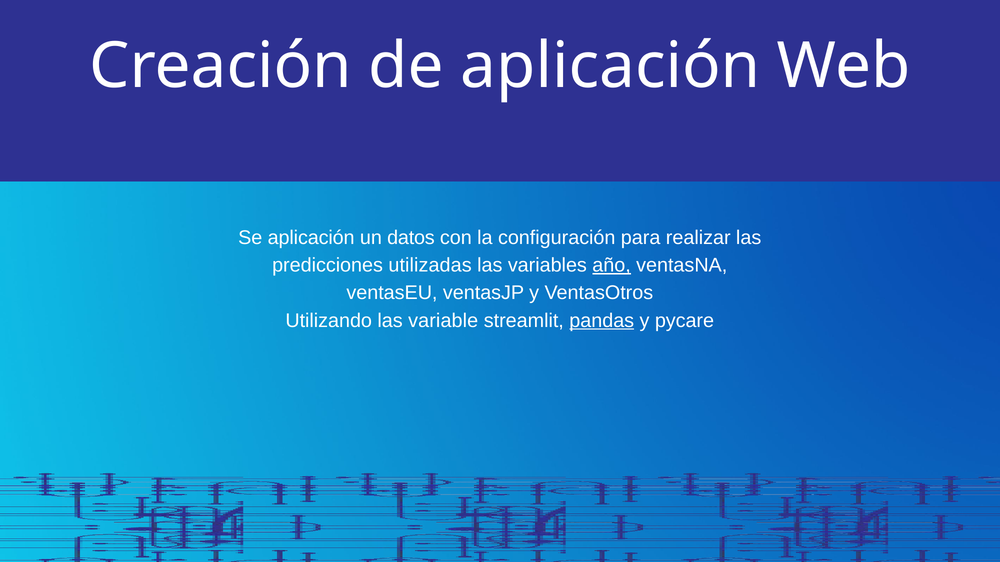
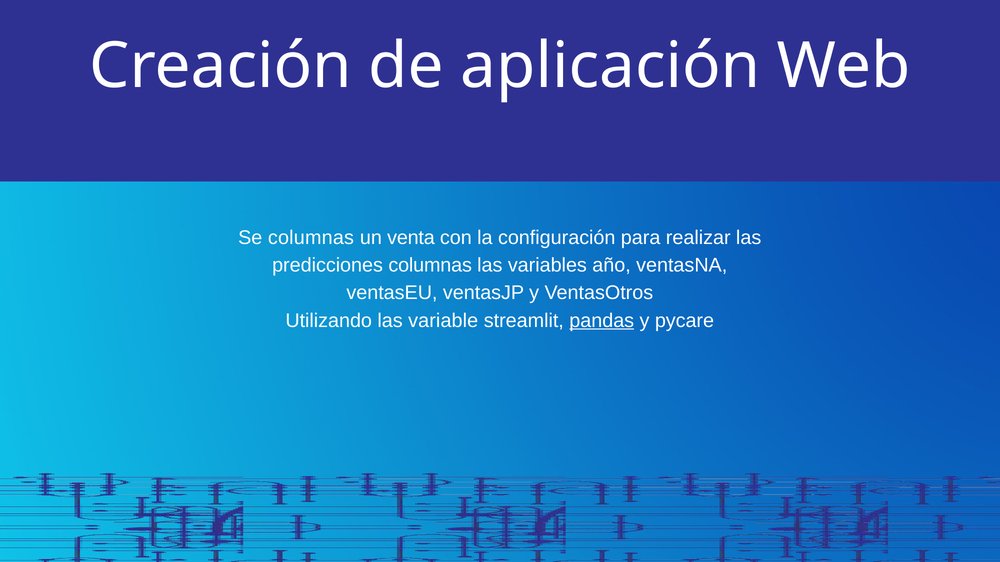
Se aplicación: aplicación -> columnas
datos: datos -> venta
predicciones utilizadas: utilizadas -> columnas
año underline: present -> none
